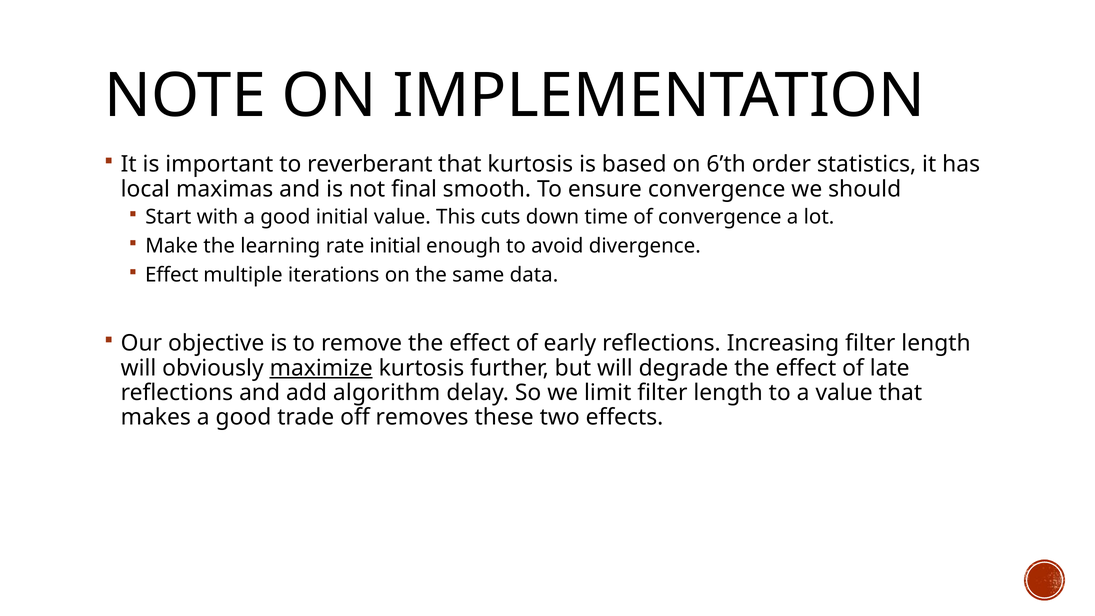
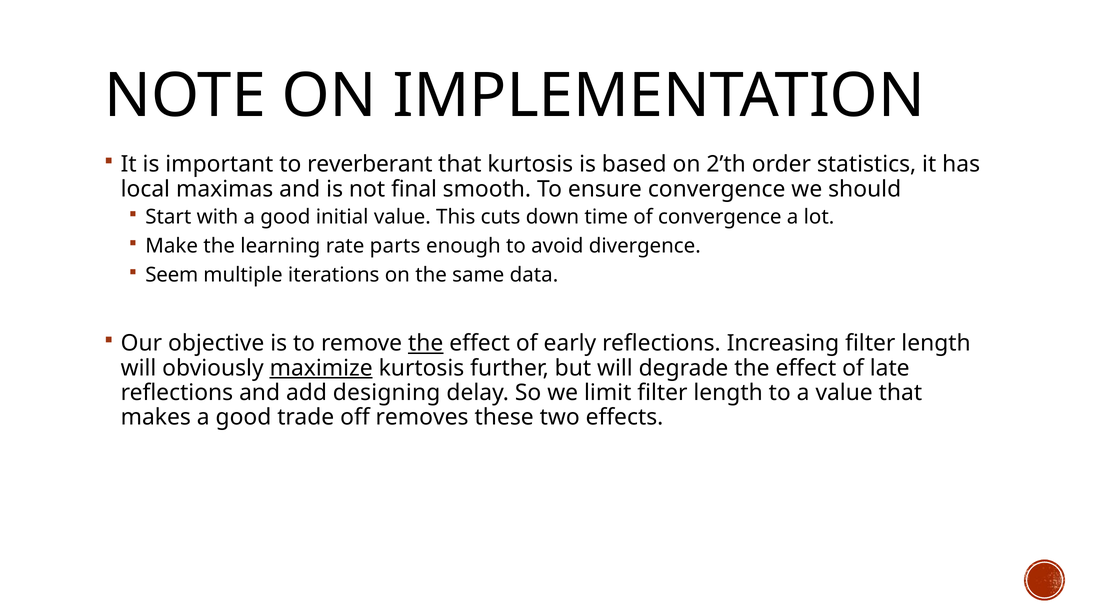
6’th: 6’th -> 2’th
rate initial: initial -> parts
Effect at (172, 275): Effect -> Seem
the at (426, 343) underline: none -> present
algorithm: algorithm -> designing
